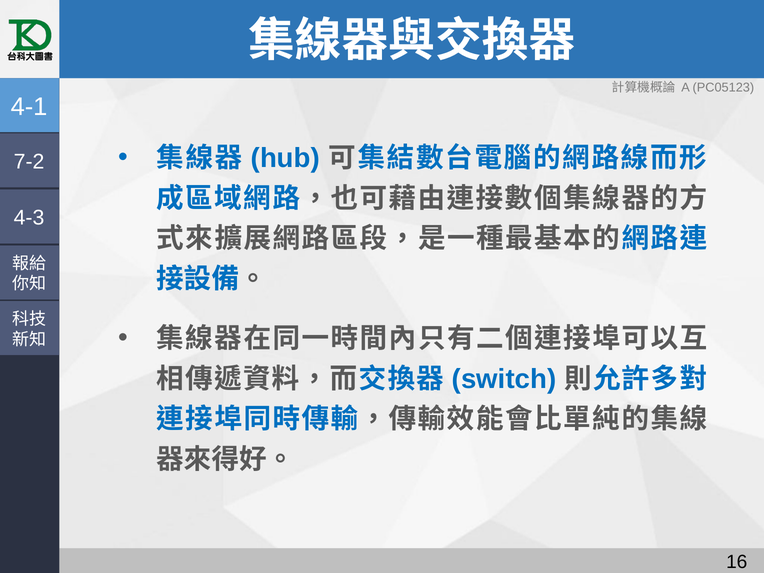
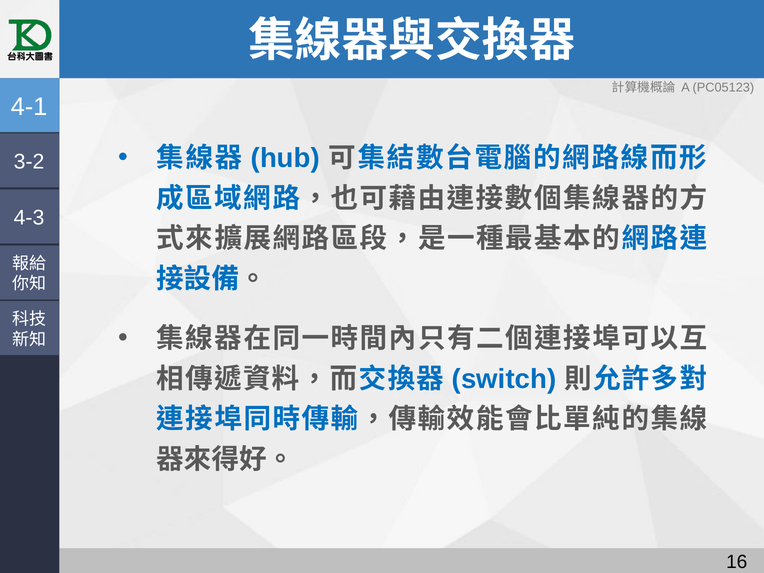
7-2: 7-2 -> 3-2
